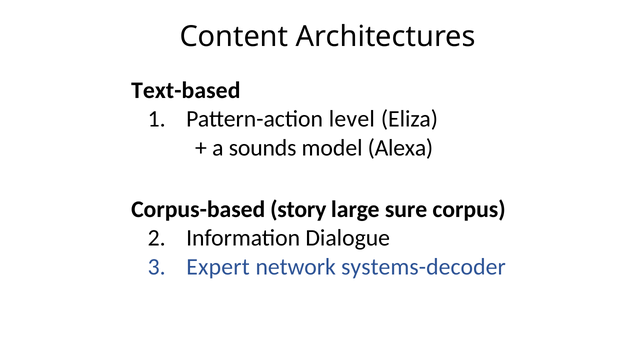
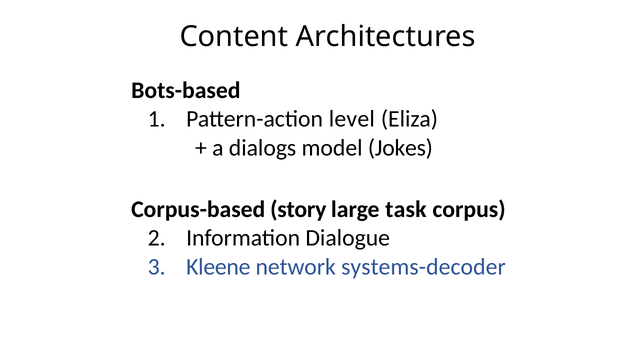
Text-based: Text-based -> Bots-based
sounds: sounds -> dialogs
Alexa: Alexa -> Jokes
sure: sure -> task
Expert: Expert -> Kleene
